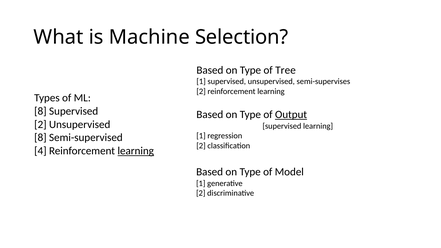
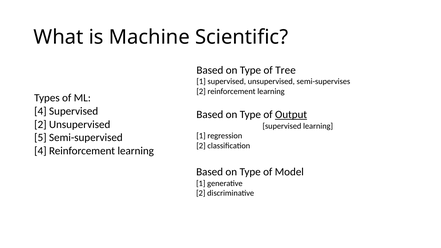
Selection: Selection -> Scientific
8 at (40, 111): 8 -> 4
8 at (40, 138): 8 -> 5
learning at (136, 151) underline: present -> none
